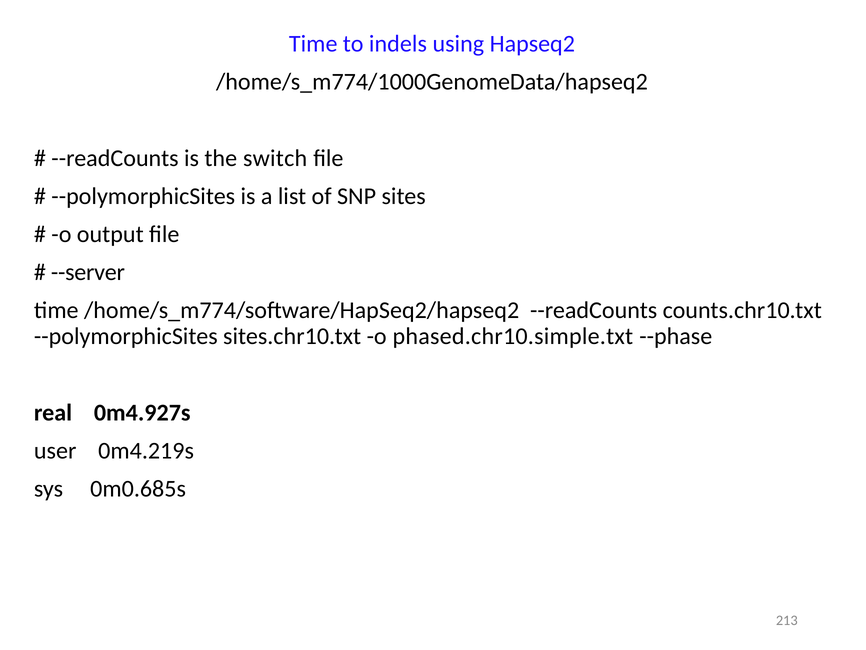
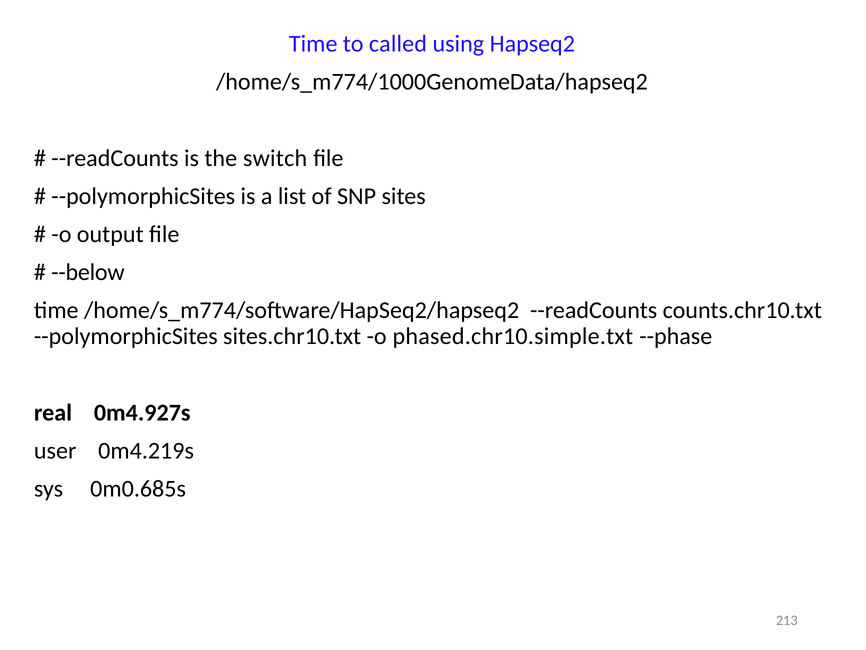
indels: indels -> called
--server: --server -> --below
